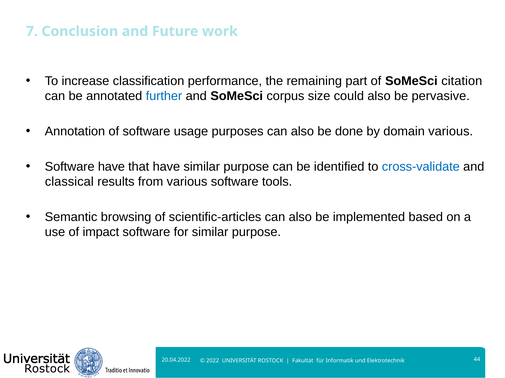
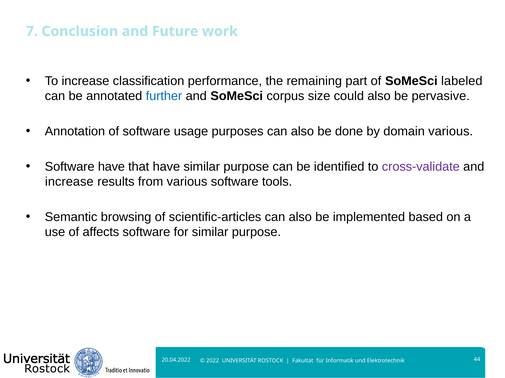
citation: citation -> labeled
cross-validate colour: blue -> purple
classical at (69, 182): classical -> increase
impact: impact -> affects
